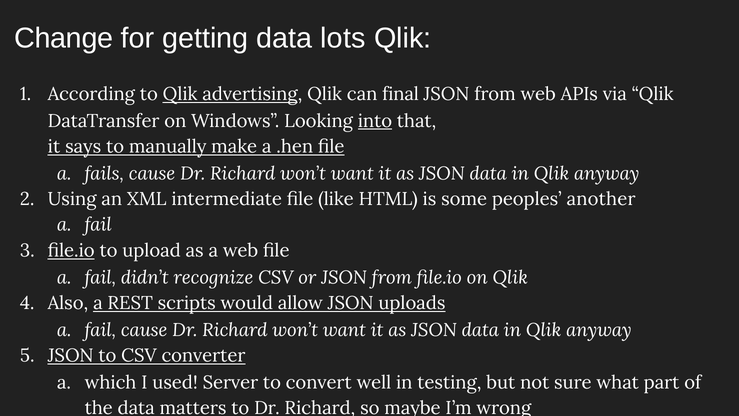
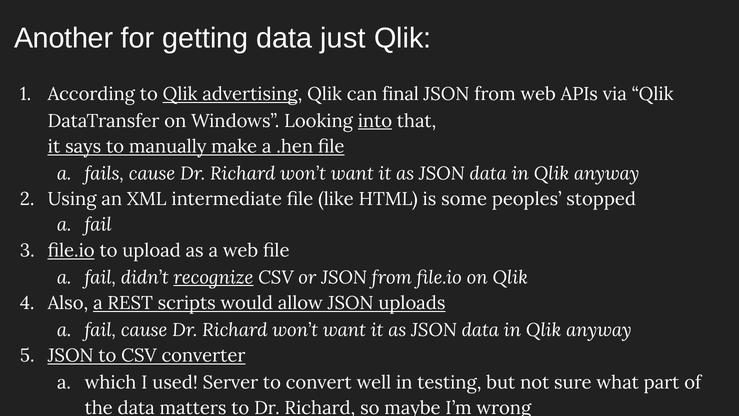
Change: Change -> Another
lots: lots -> just
another: another -> stopped
recognize underline: none -> present
